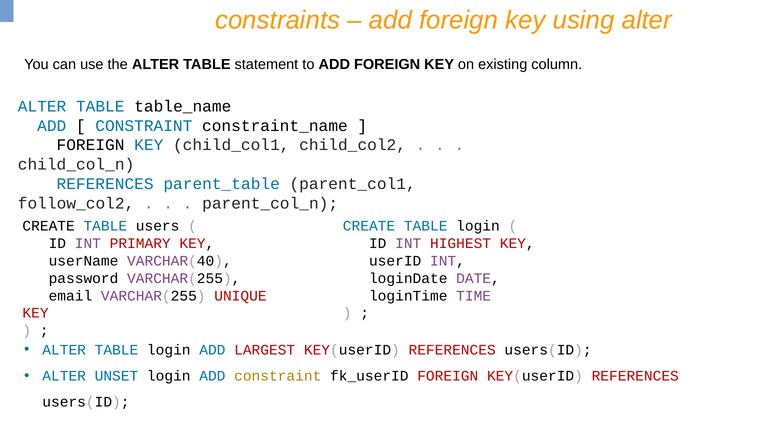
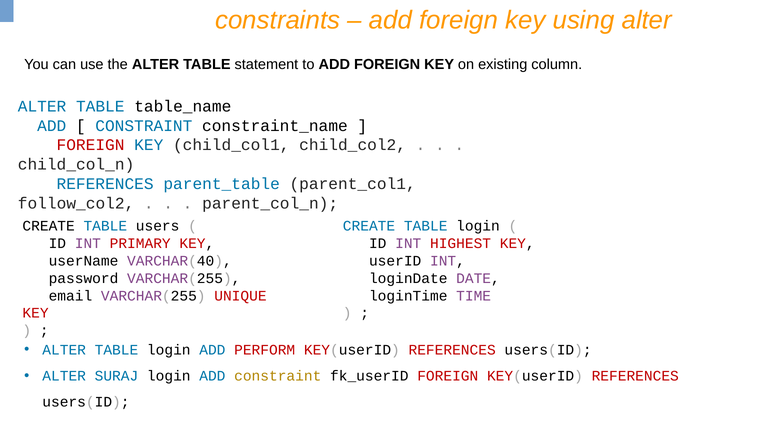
FOREIGN at (91, 145) colour: black -> red
LARGEST: LARGEST -> PERFORM
UNSET: UNSET -> SURAJ
